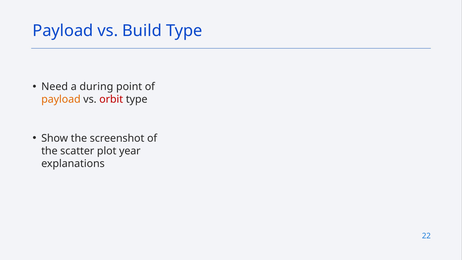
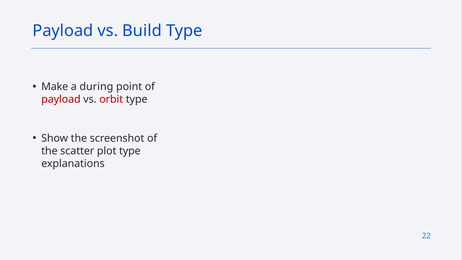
Need: Need -> Make
payload at (61, 99) colour: orange -> red
plot year: year -> type
